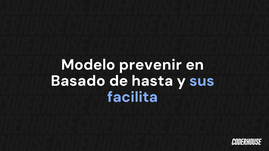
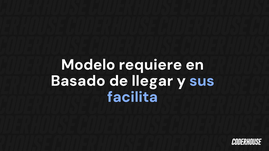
prevenir: prevenir -> requiere
hasta: hasta -> llegar
